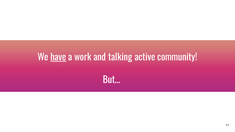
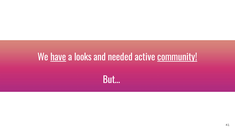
work: work -> looks
talking: talking -> needed
community underline: none -> present
